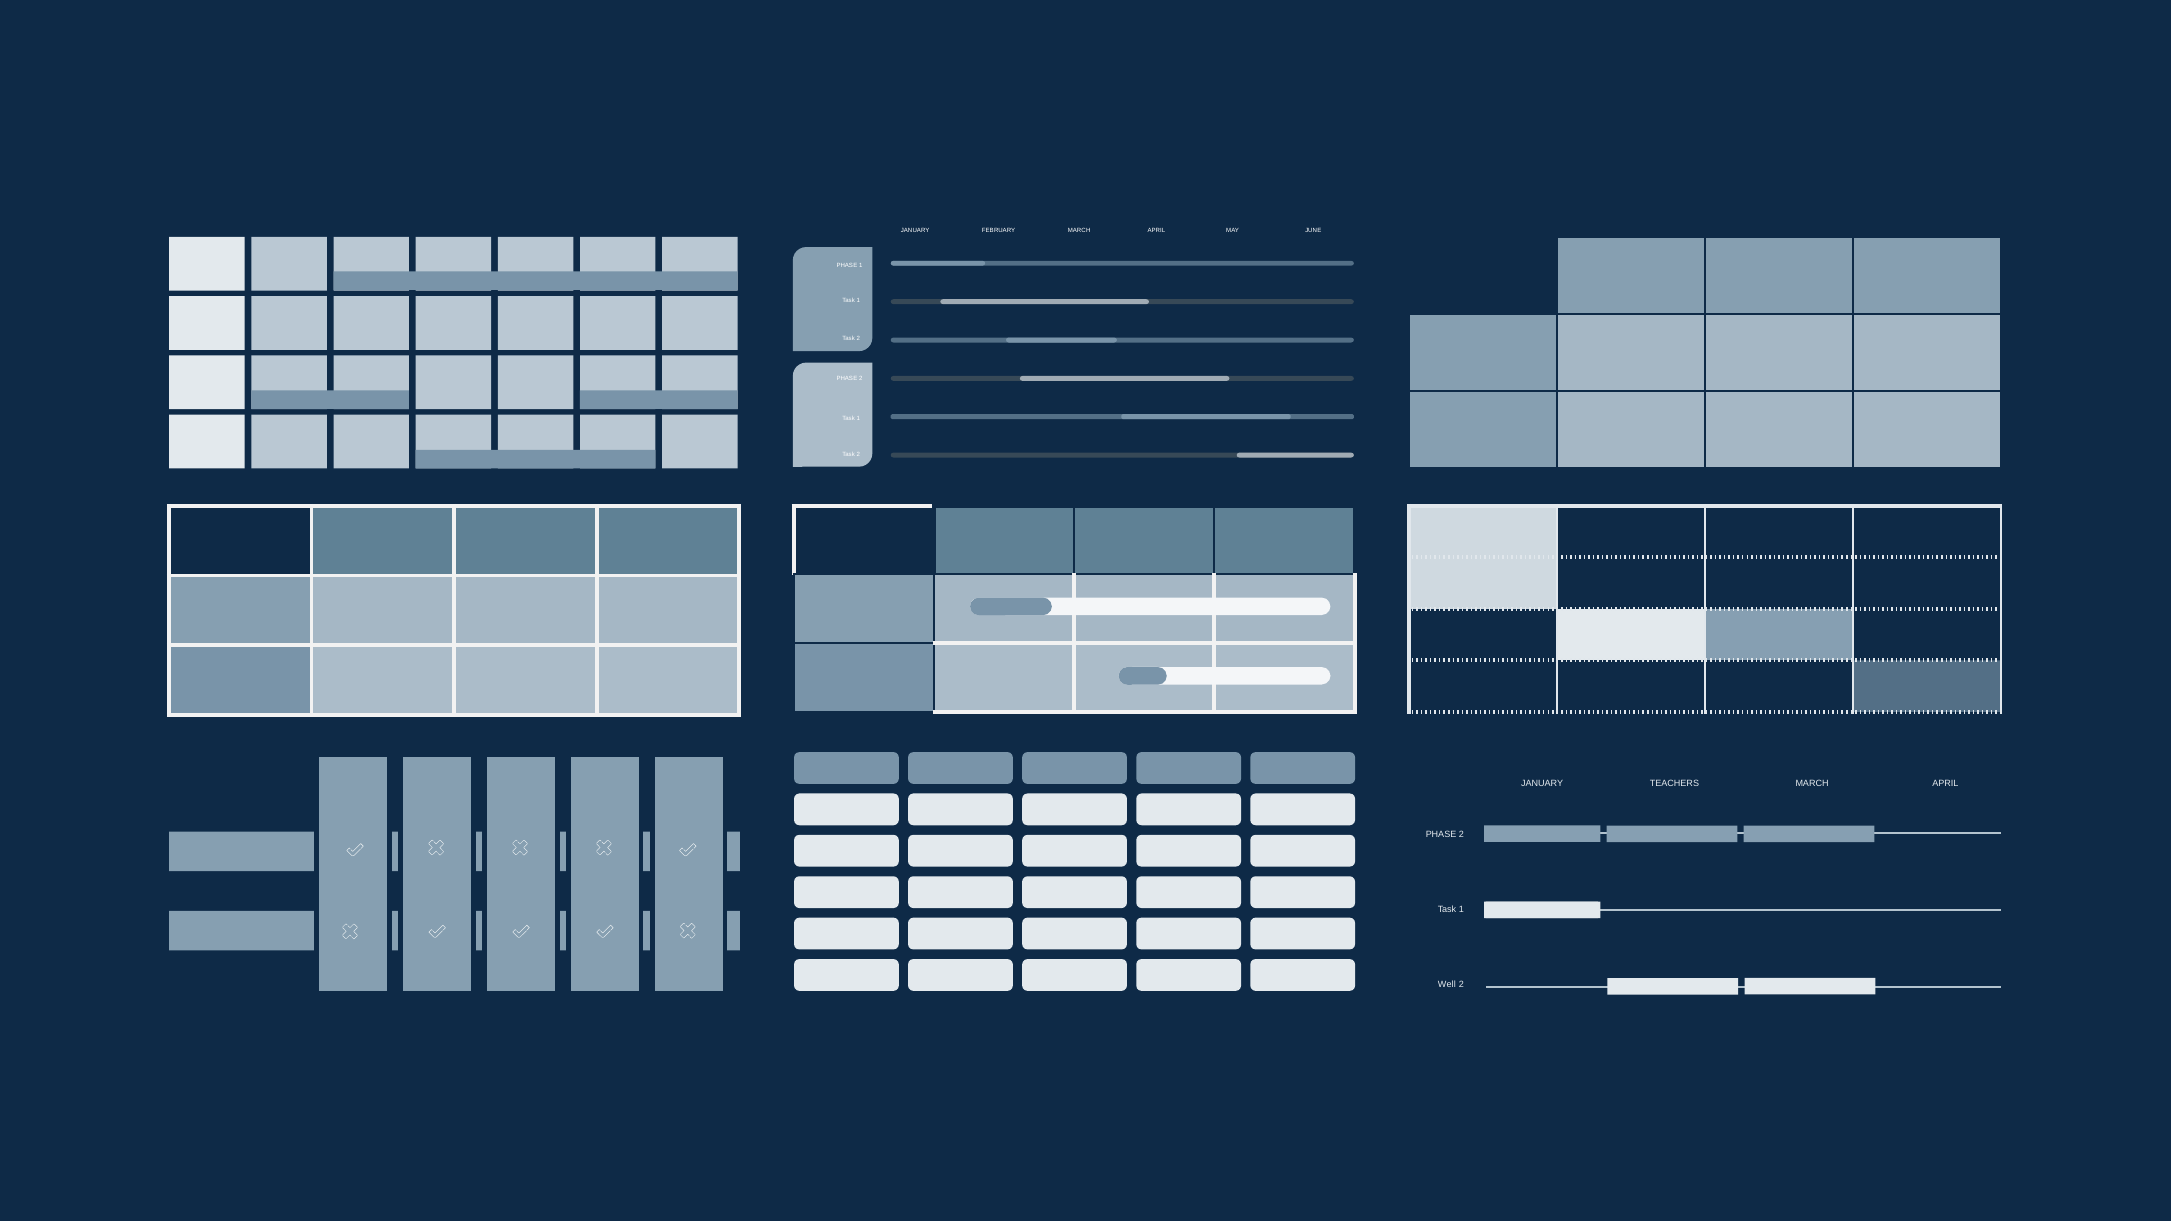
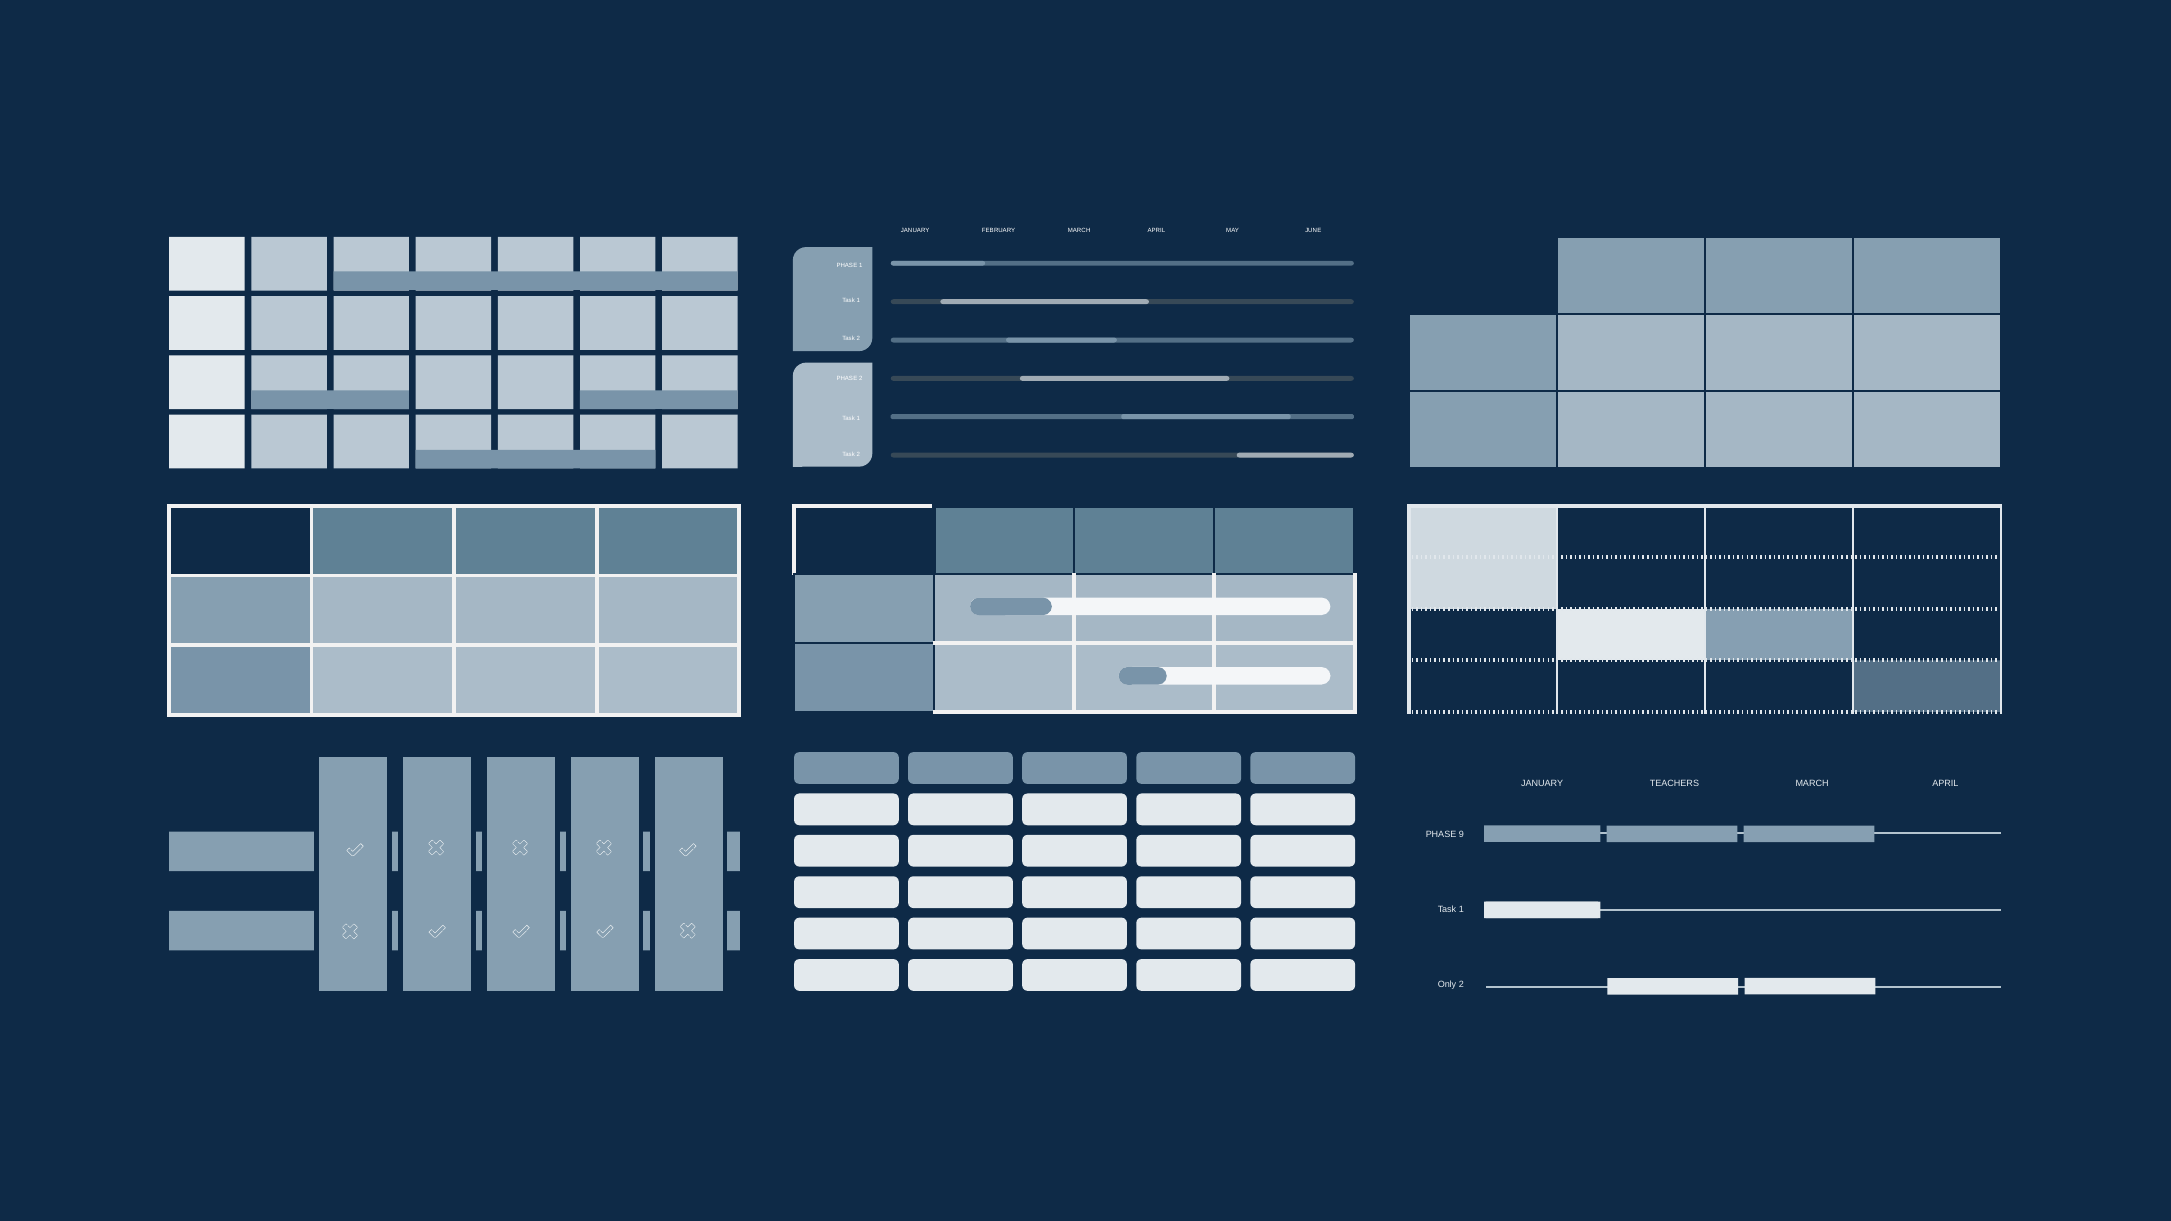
2 at (1461, 834): 2 -> 9
Well: Well -> Only
